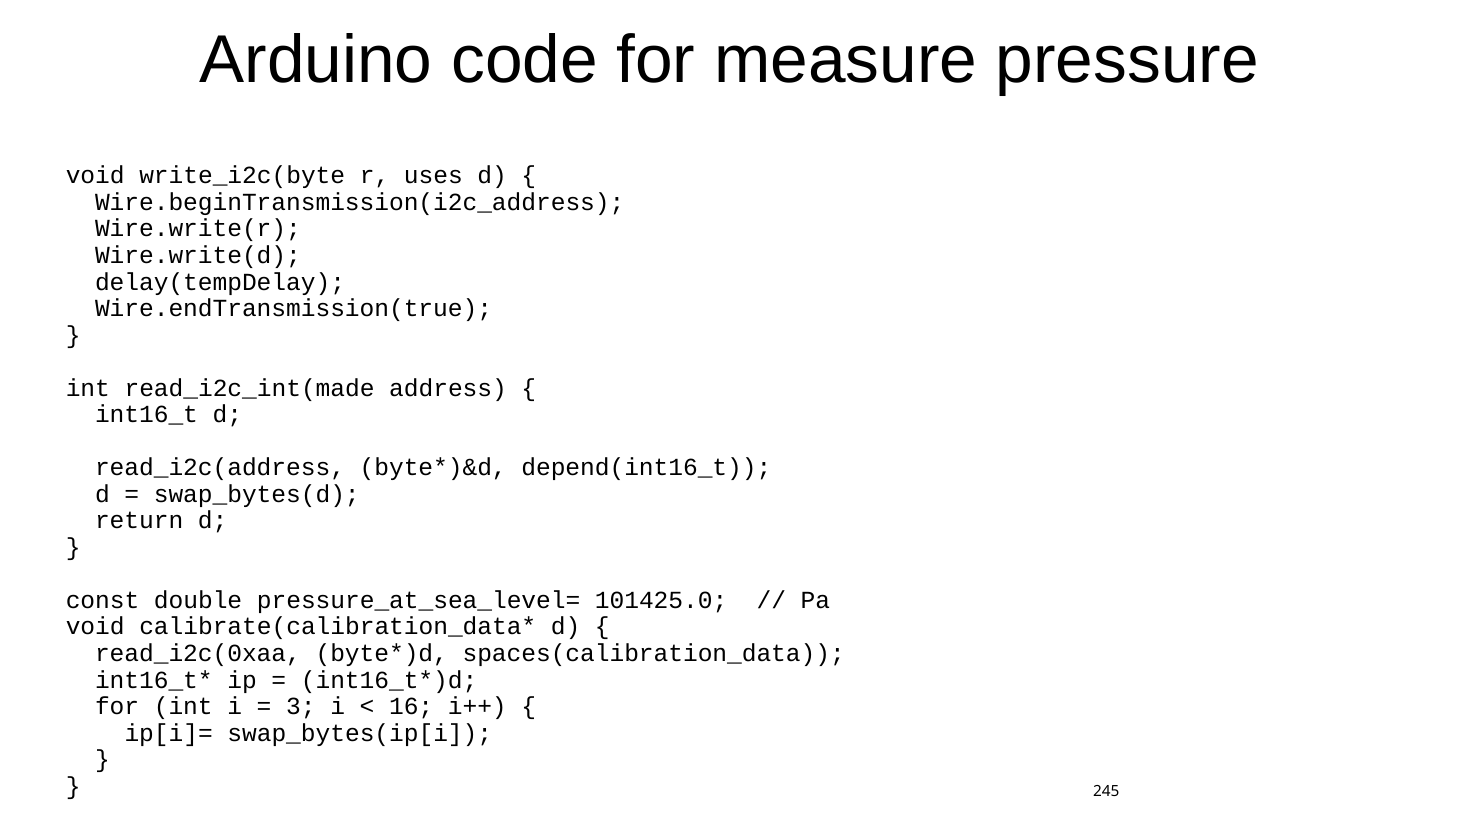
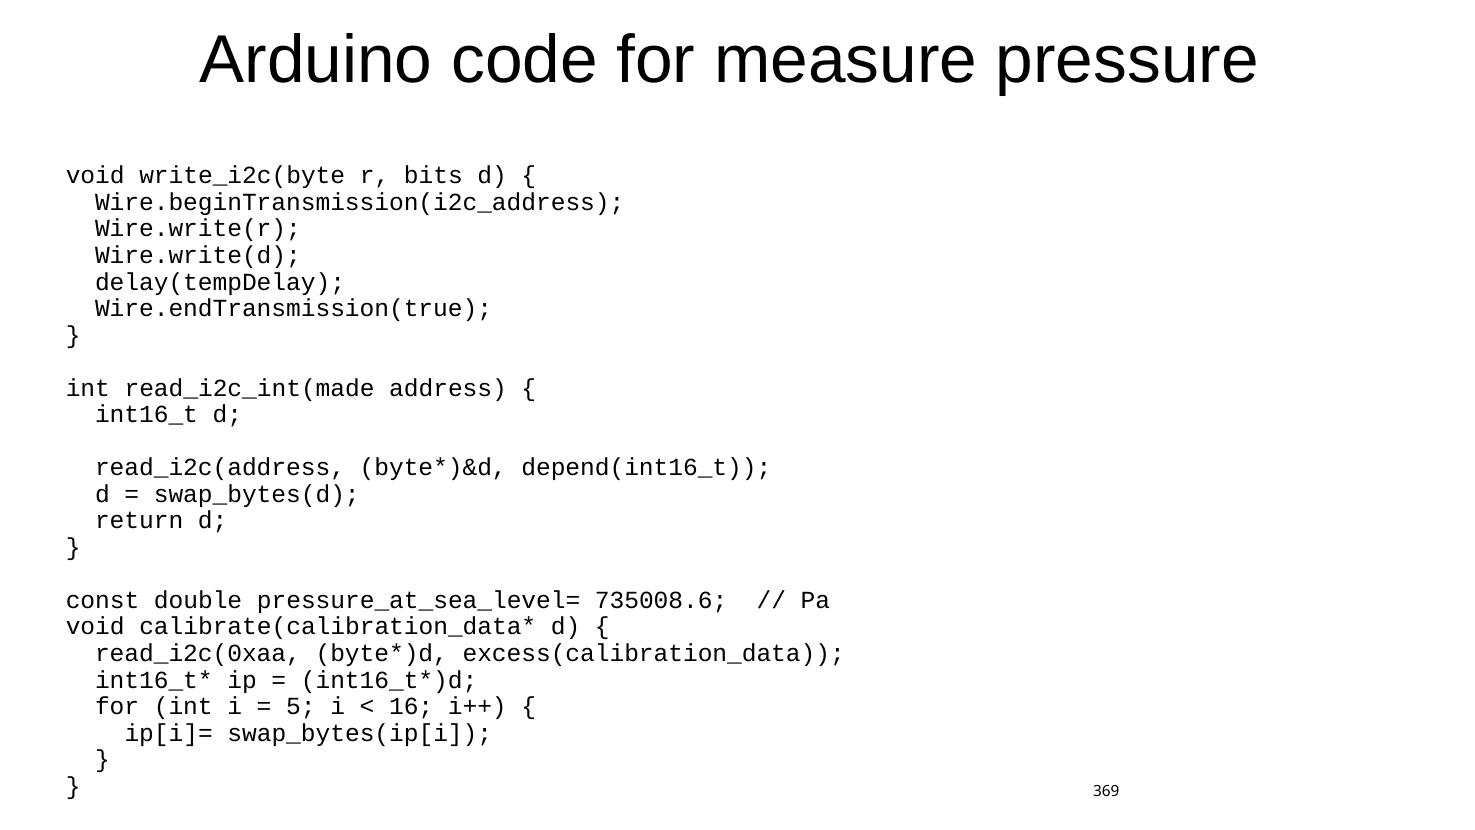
uses: uses -> bits
101425.0: 101425.0 -> 735008.6
spaces(calibration_data: spaces(calibration_data -> excess(calibration_data
3: 3 -> 5
245: 245 -> 369
